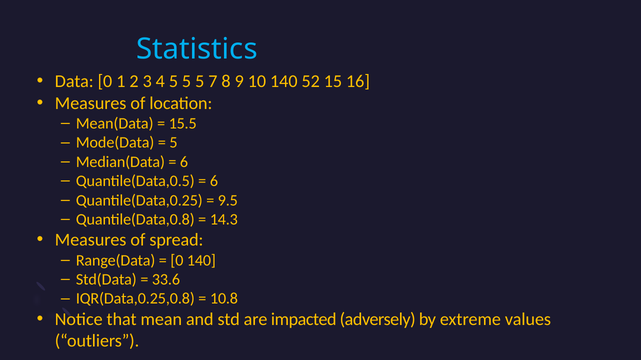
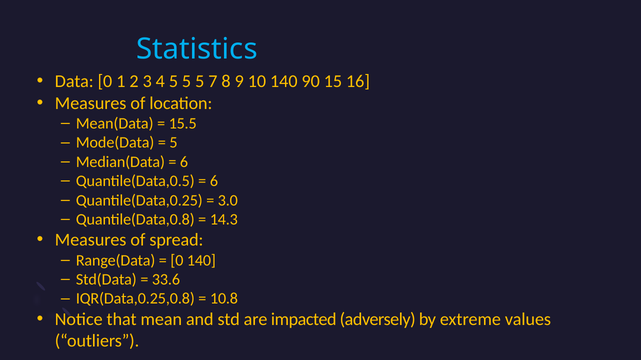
52: 52 -> 90
9.5: 9.5 -> 3.0
